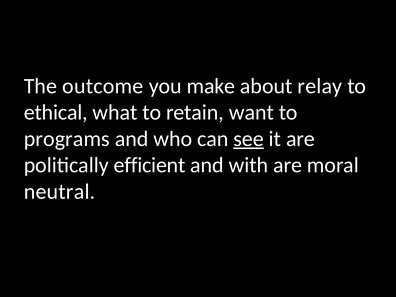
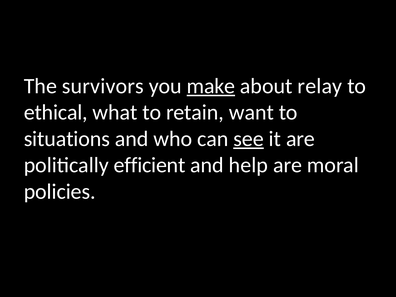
outcome: outcome -> survivors
make underline: none -> present
programs: programs -> situations
with: with -> help
neutral: neutral -> policies
